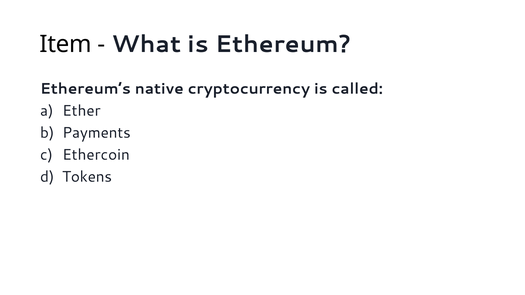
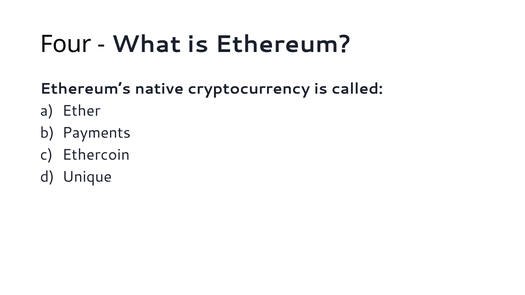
Item: Item -> Four
Tokens: Tokens -> Unique
